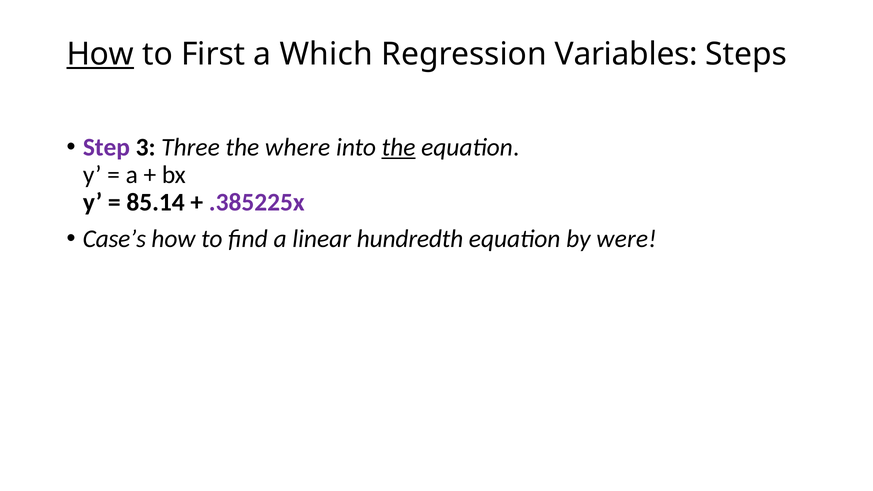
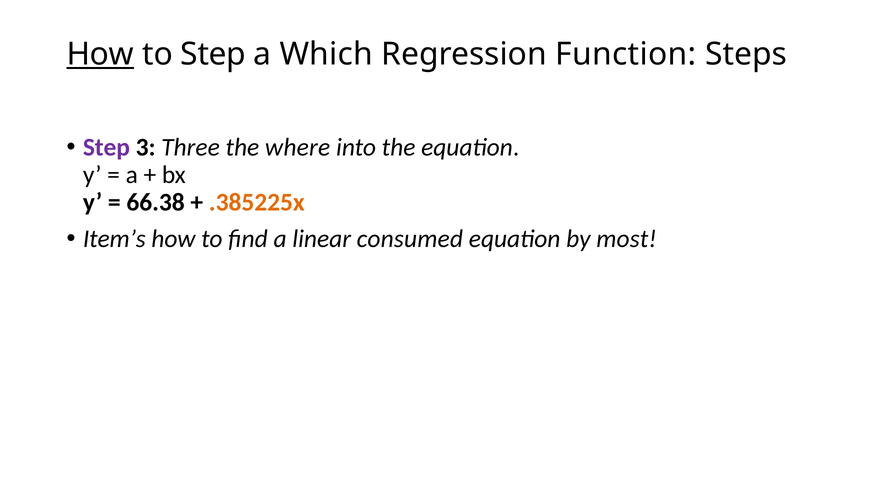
to First: First -> Step
Variables: Variables -> Function
the at (399, 148) underline: present -> none
85.14: 85.14 -> 66.38
.385225x colour: purple -> orange
Case’s: Case’s -> Item’s
hundredth: hundredth -> consumed
were: were -> most
